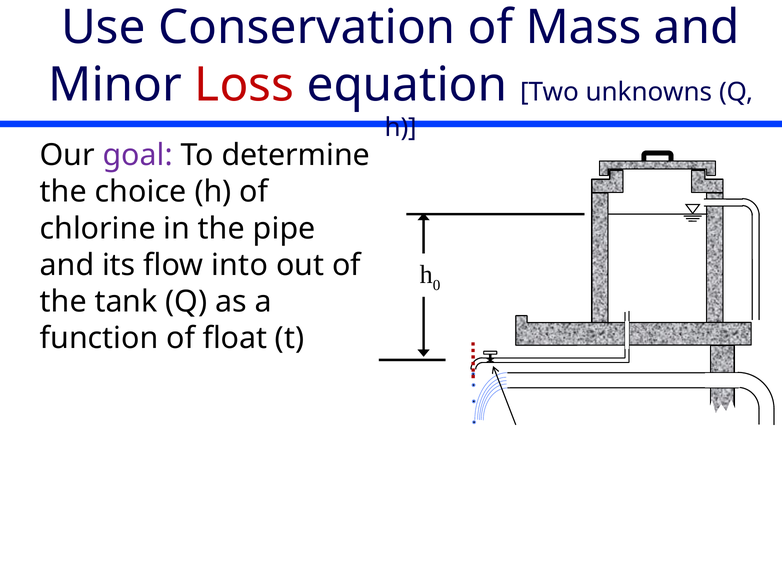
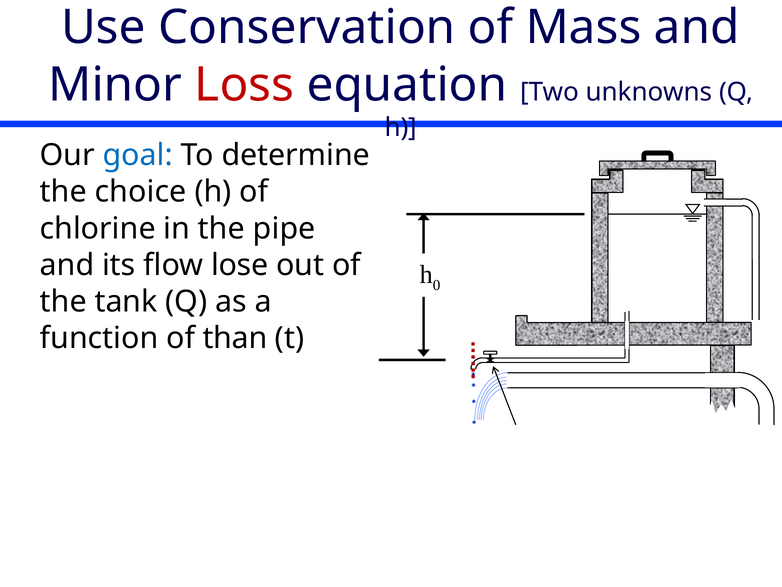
goal colour: purple -> blue
into: into -> lose
float: float -> than
